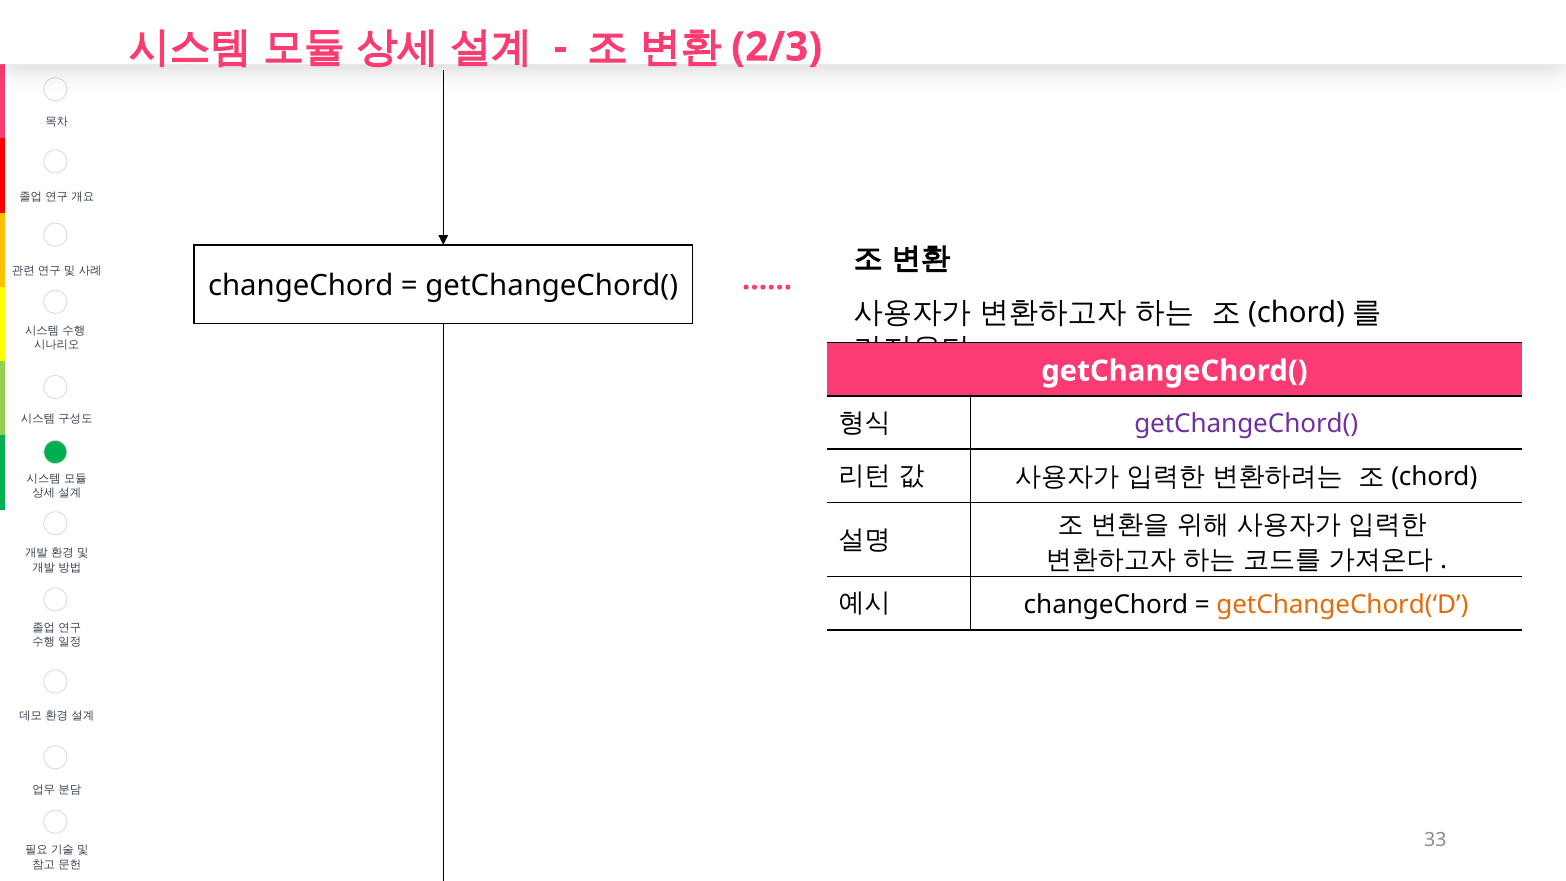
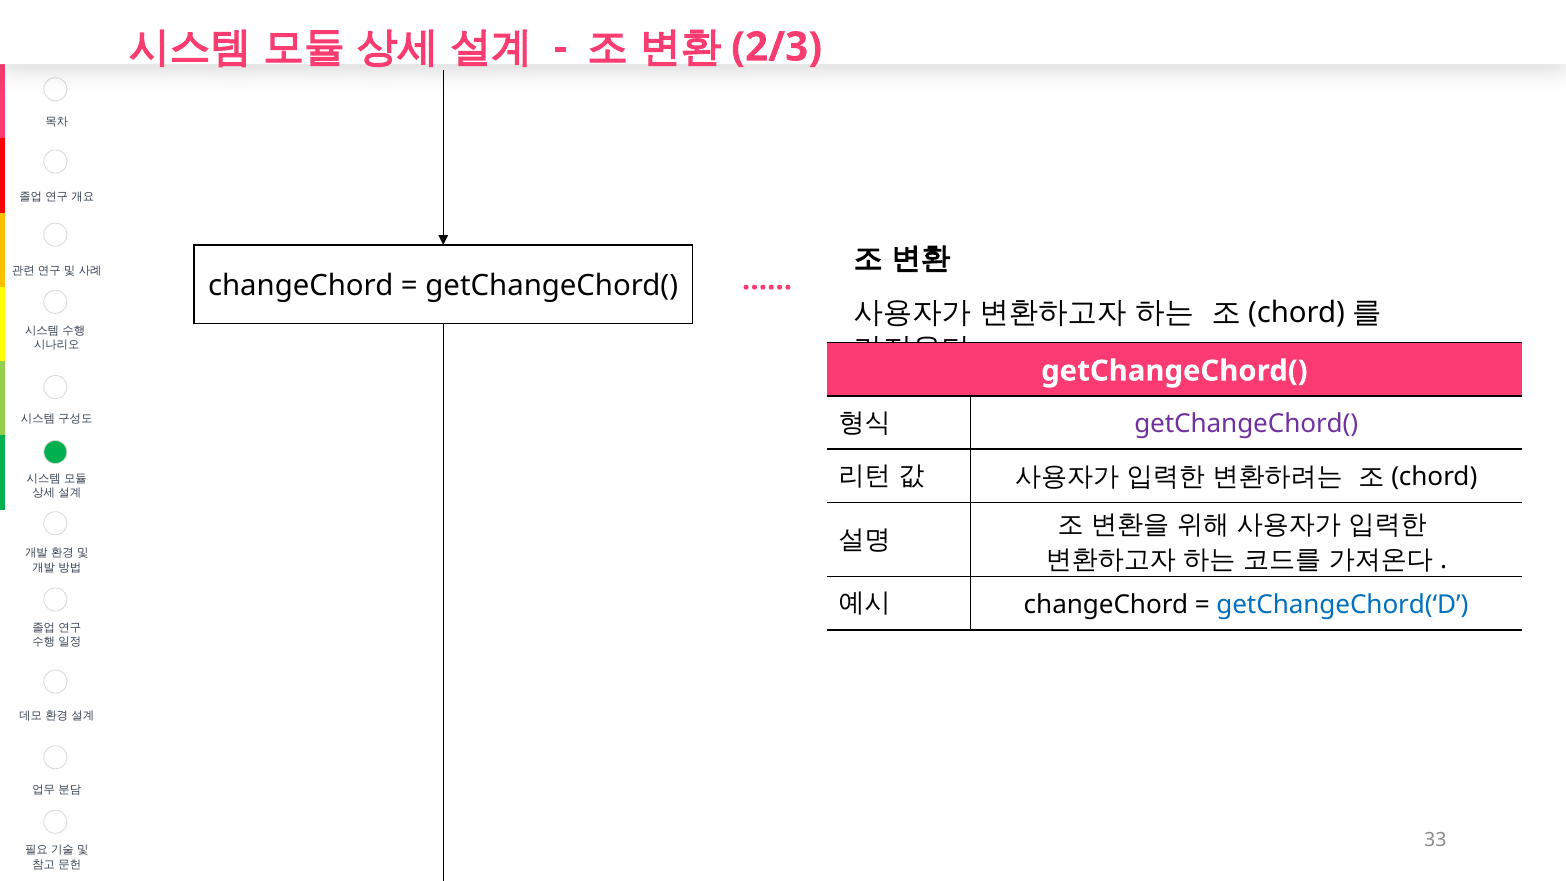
getChangeChord(‘D colour: orange -> blue
